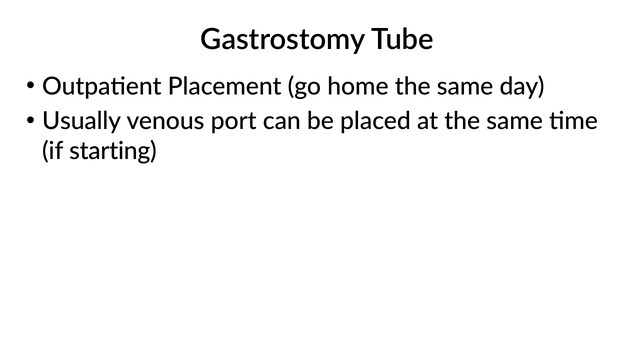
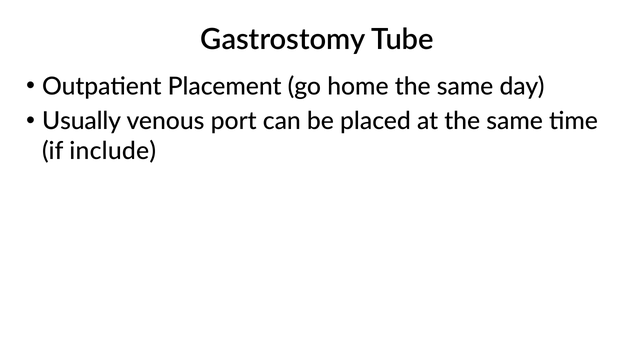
starting: starting -> include
